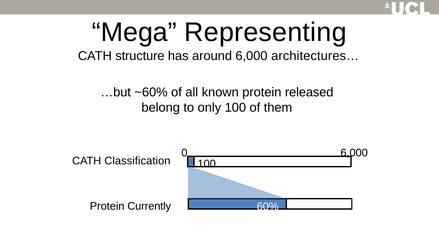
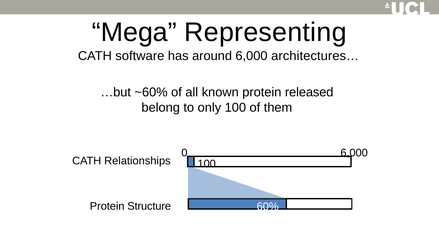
structure: structure -> software
Classification: Classification -> Relationships
Currently: Currently -> Structure
